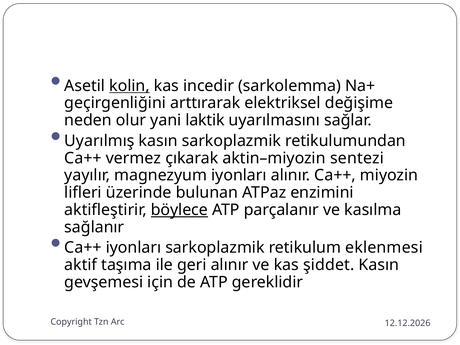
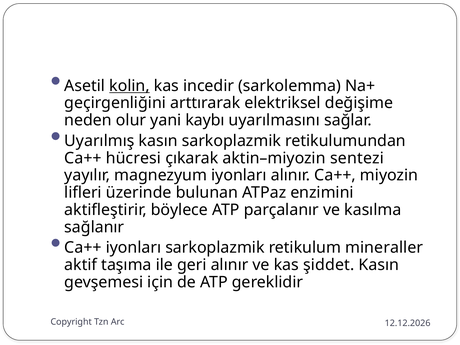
laktik: laktik -> kaybı
vermez: vermez -> hücresi
böylece underline: present -> none
eklenmesi: eklenmesi -> mineraller
